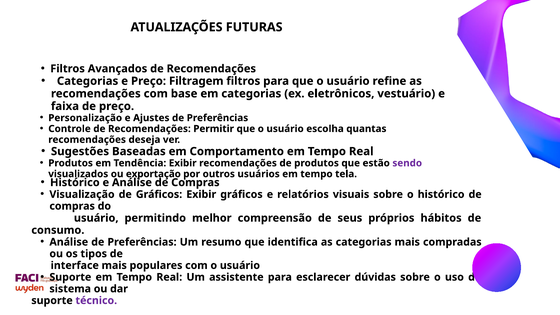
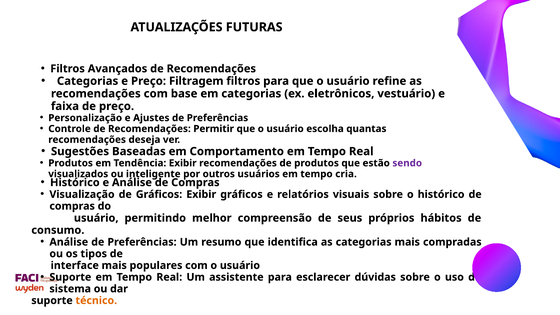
exportação: exportação -> inteligente
tela: tela -> cria
técnico colour: purple -> orange
